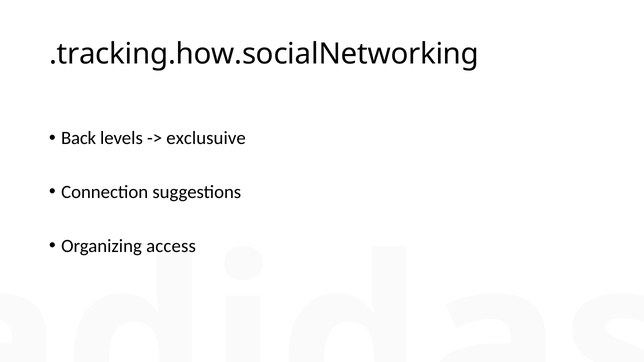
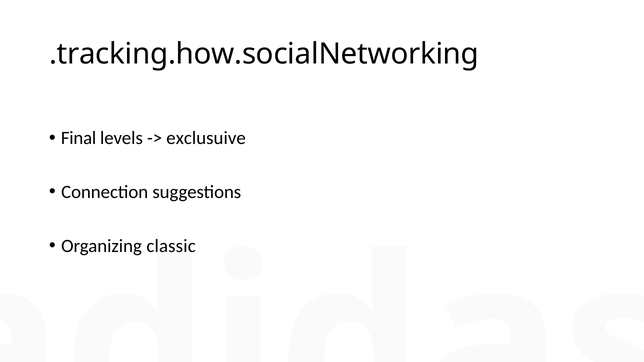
Back: Back -> Final
access: access -> classic
